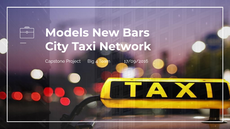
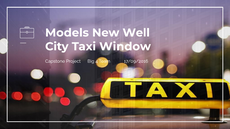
Bars: Bars -> Well
Network: Network -> Window
